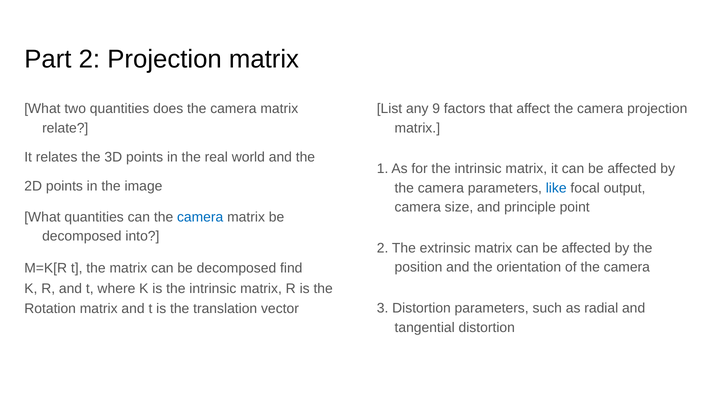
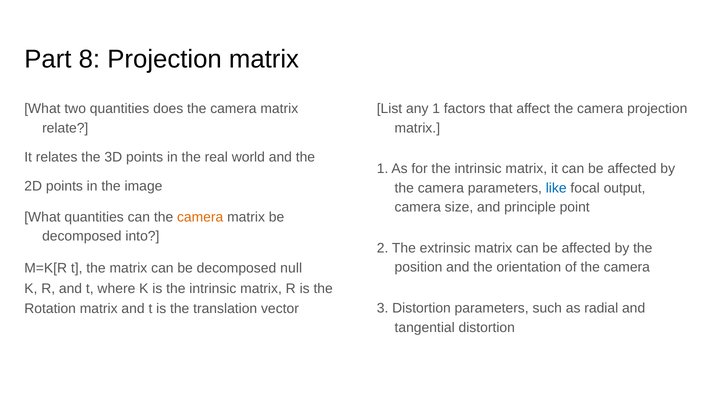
Part 2: 2 -> 8
any 9: 9 -> 1
camera at (200, 217) colour: blue -> orange
find: find -> null
